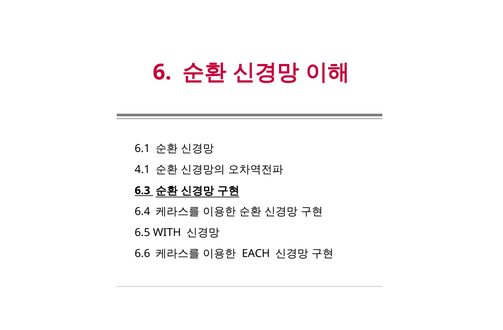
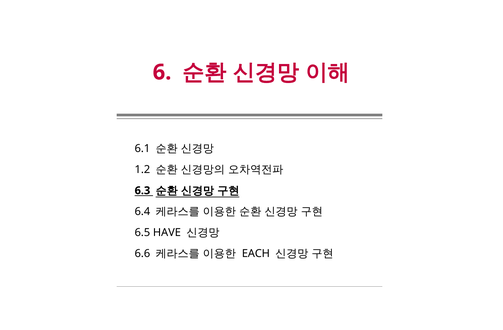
4.1: 4.1 -> 1.2
WITH: WITH -> HAVE
